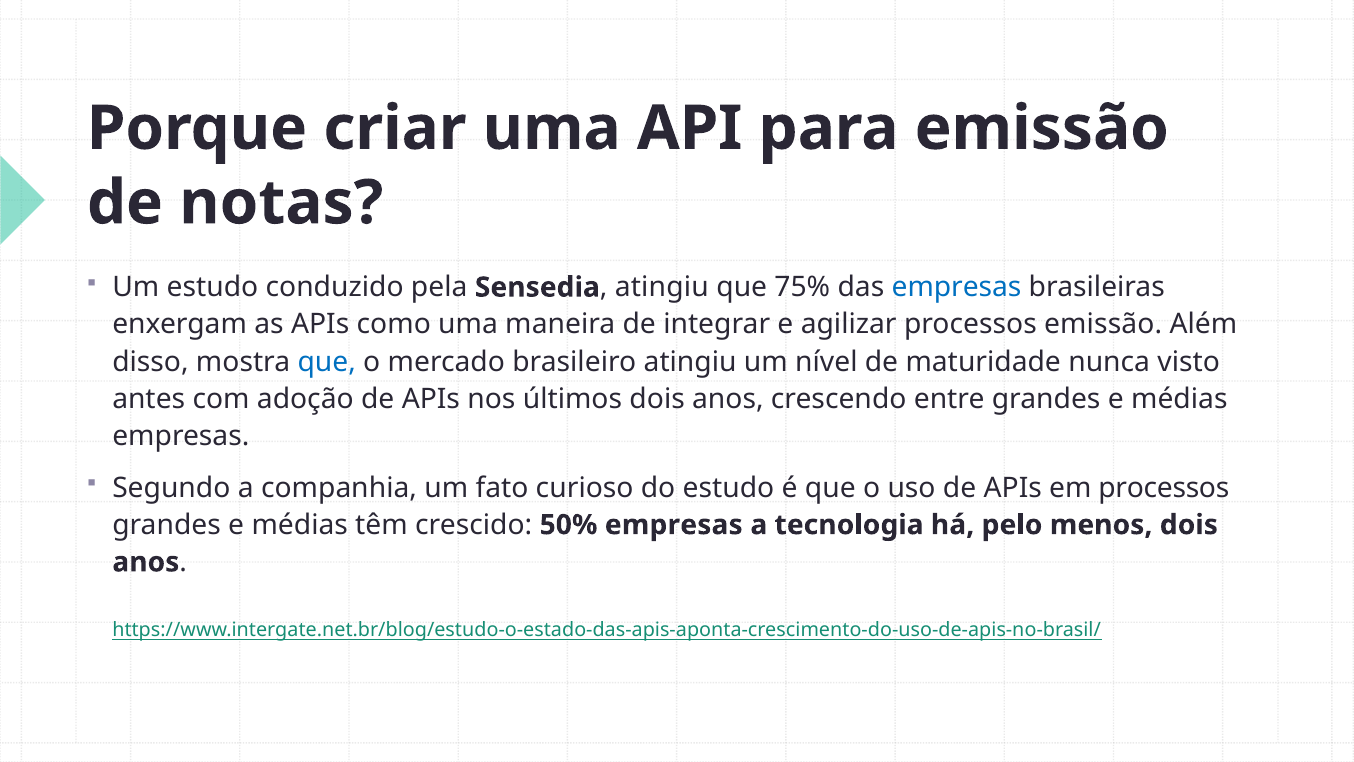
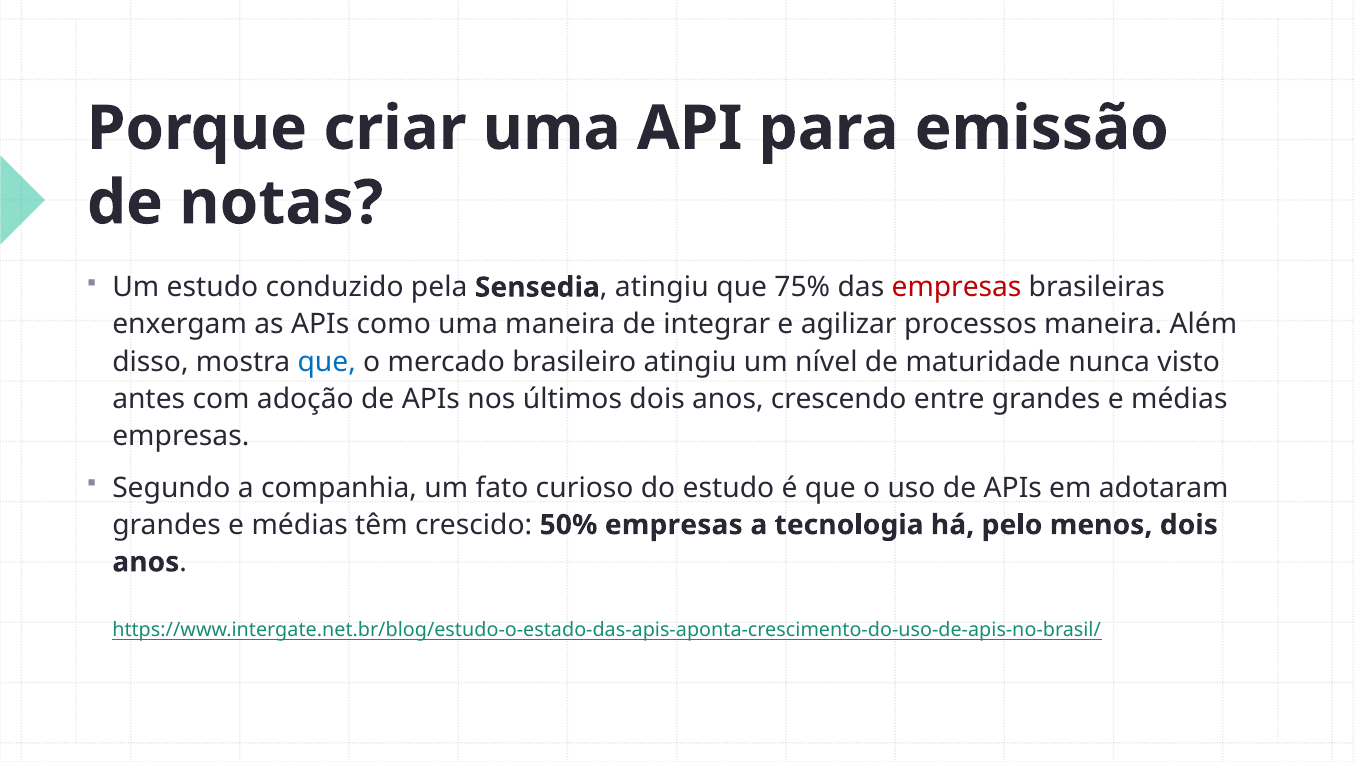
empresas at (957, 287) colour: blue -> red
processos emissão: emissão -> maneira
em processos: processos -> adotaram
